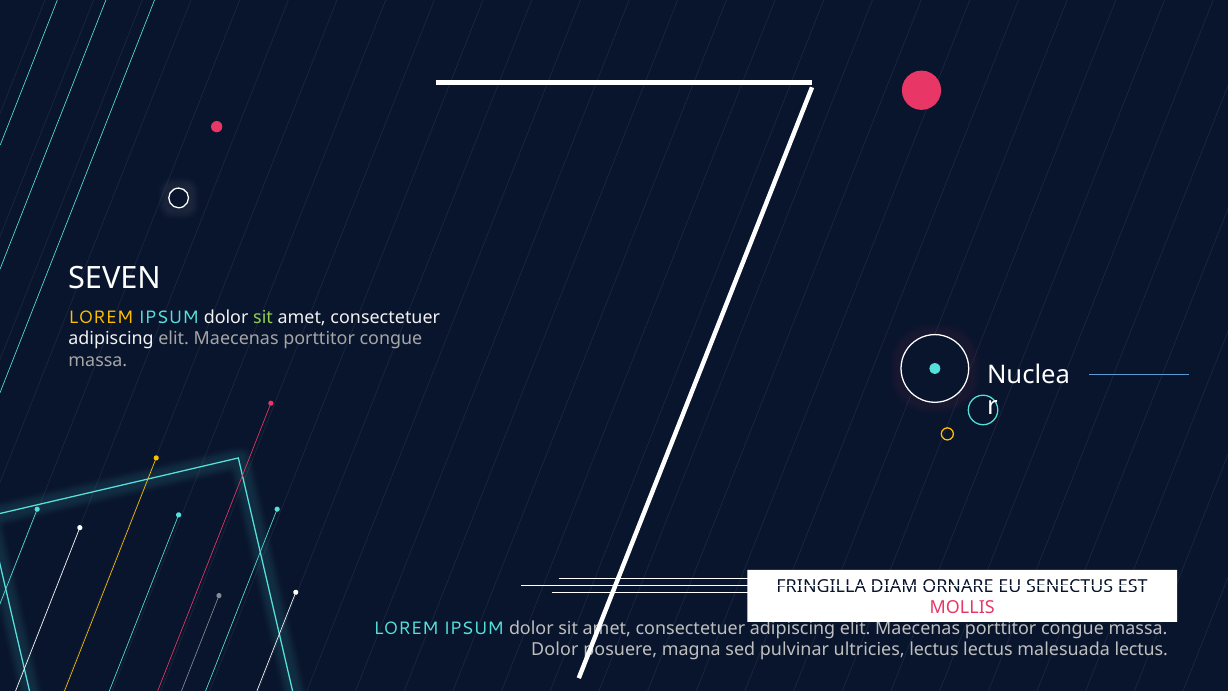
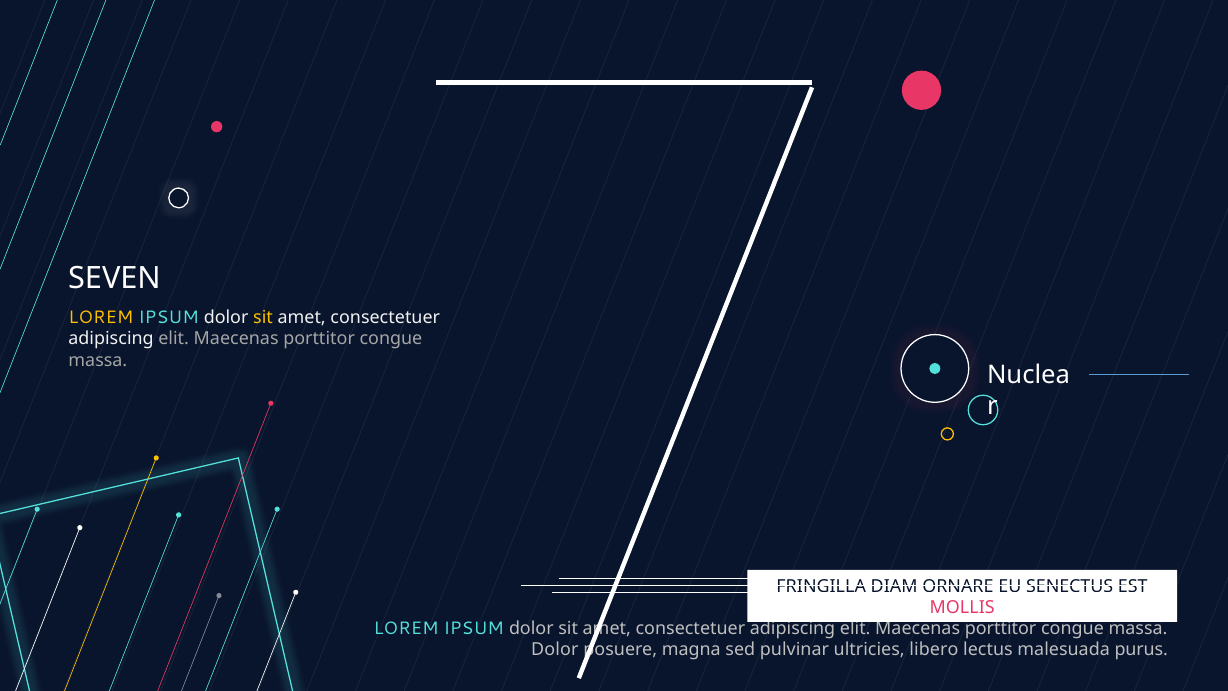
sit at (263, 317) colour: light green -> yellow
ultricies lectus: lectus -> libero
malesuada lectus: lectus -> purus
